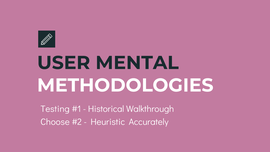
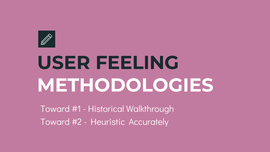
MENTAL: MENTAL -> FEELING
Testing at (55, 109): Testing -> Toward
Choose at (55, 122): Choose -> Toward
